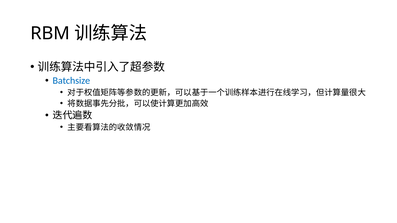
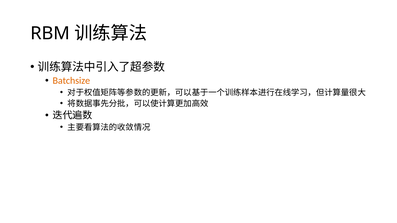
Batchsize colour: blue -> orange
